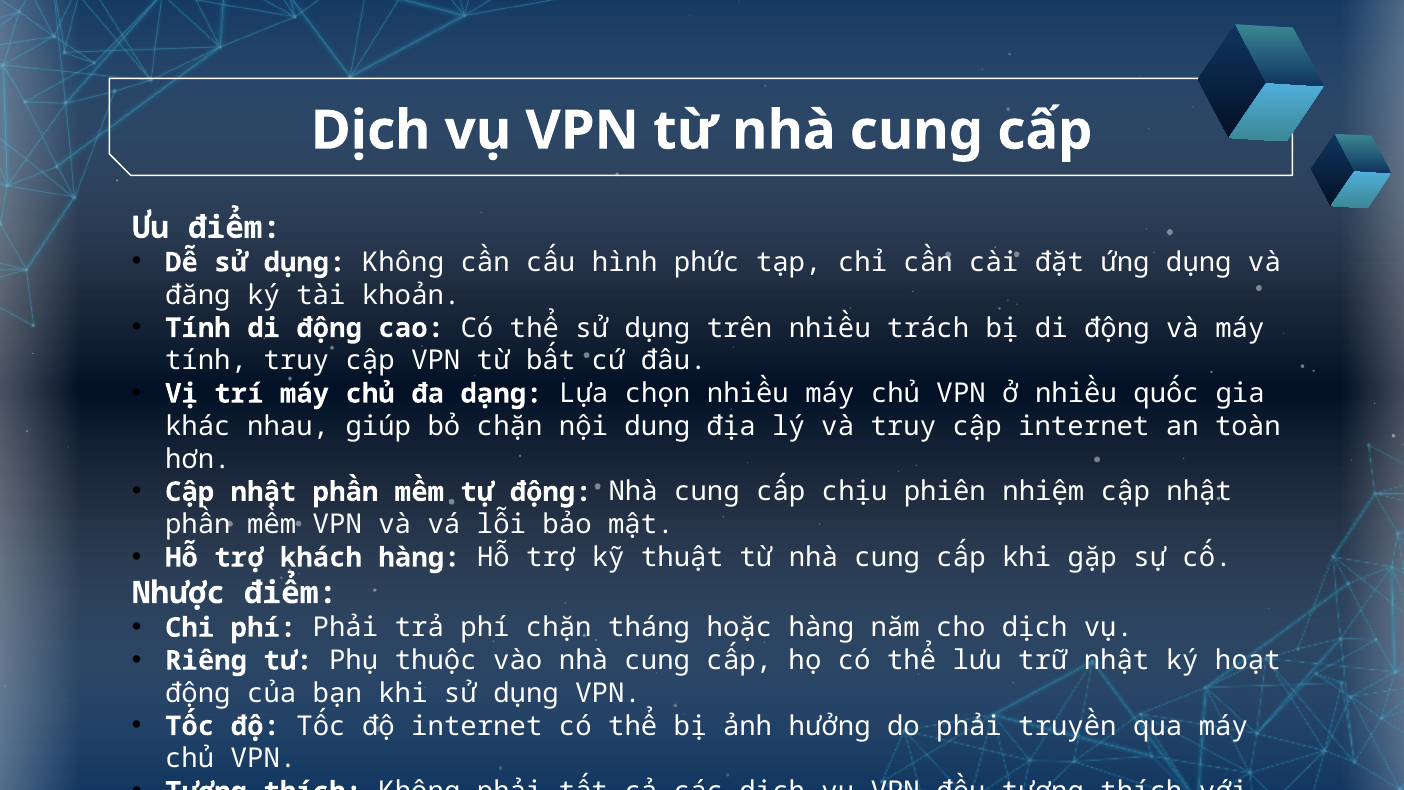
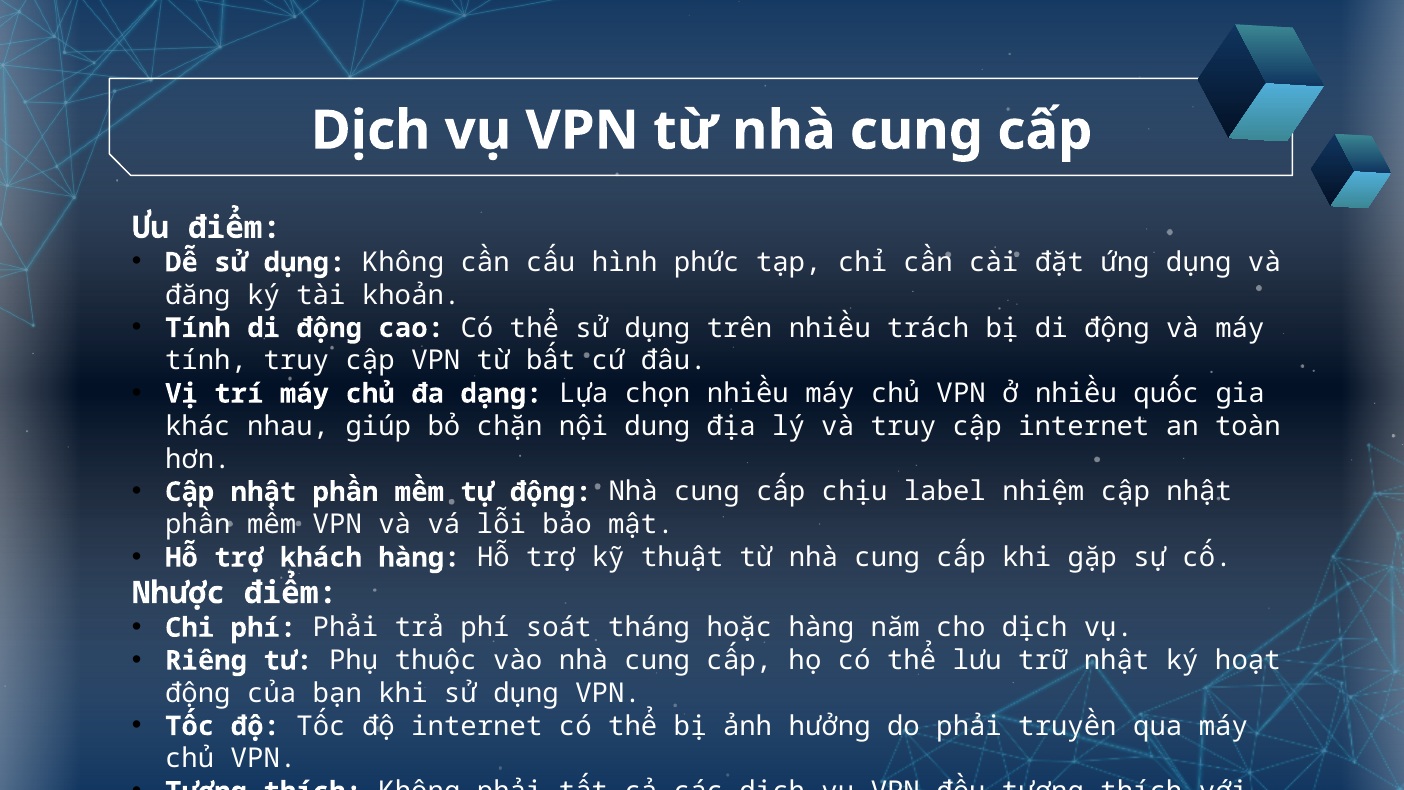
phiên: phiên -> label
phí chặn: chặn -> soát
